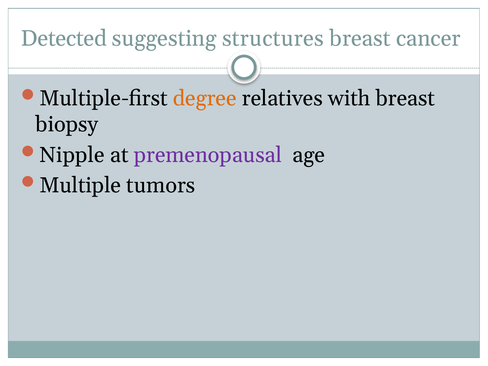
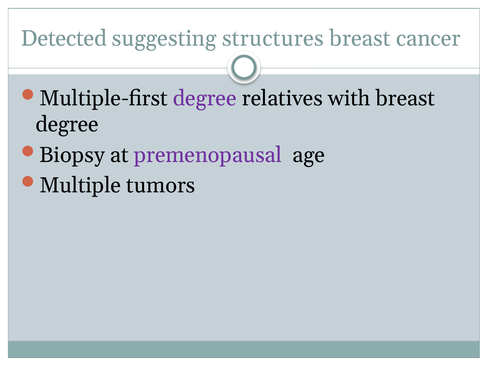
degree at (205, 98) colour: orange -> purple
biopsy at (67, 125): biopsy -> degree
Nipple: Nipple -> Biopsy
